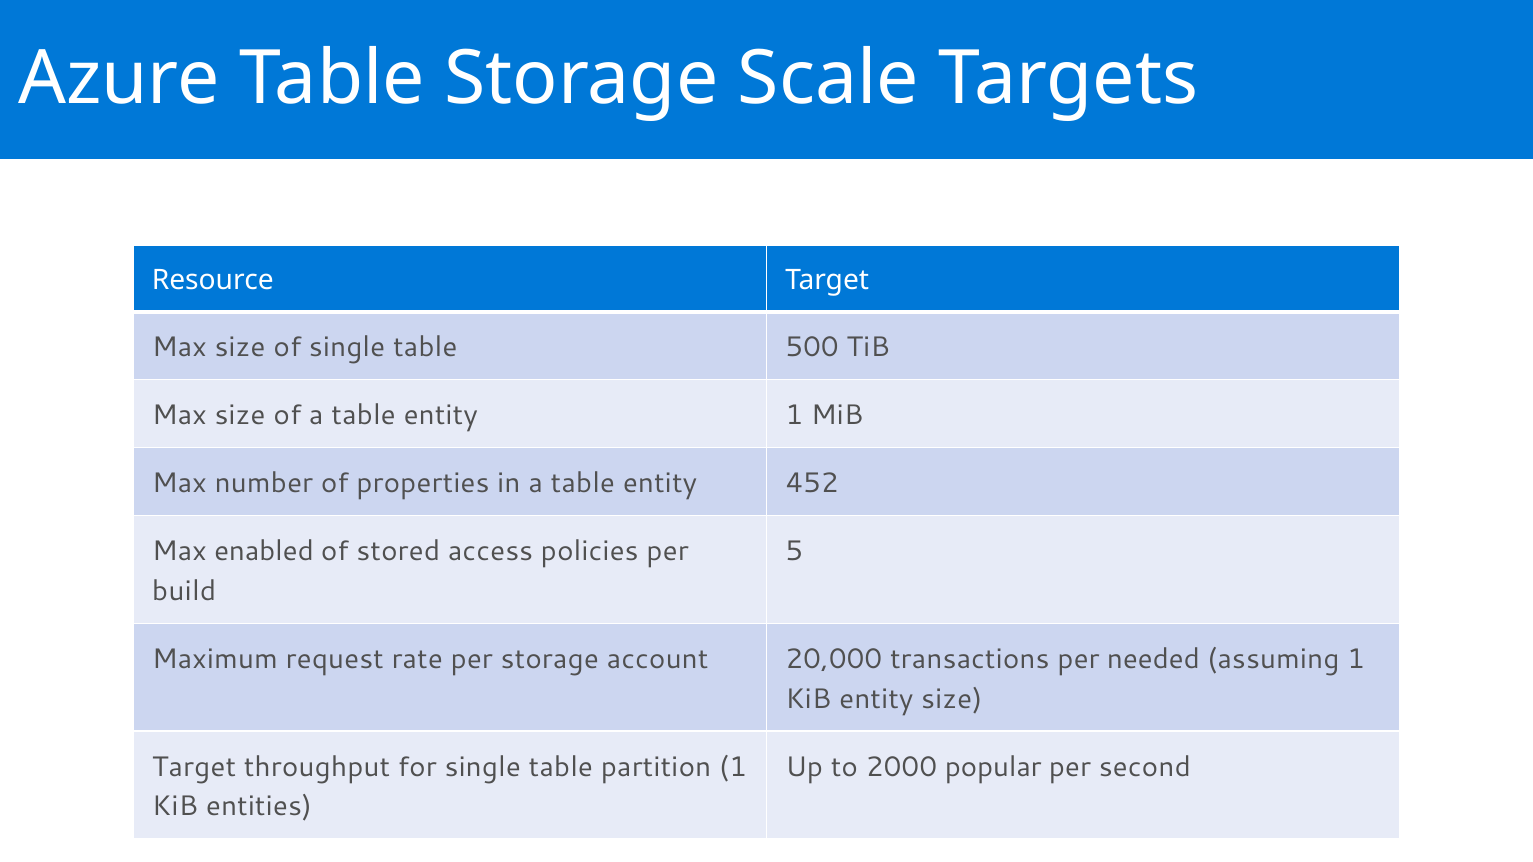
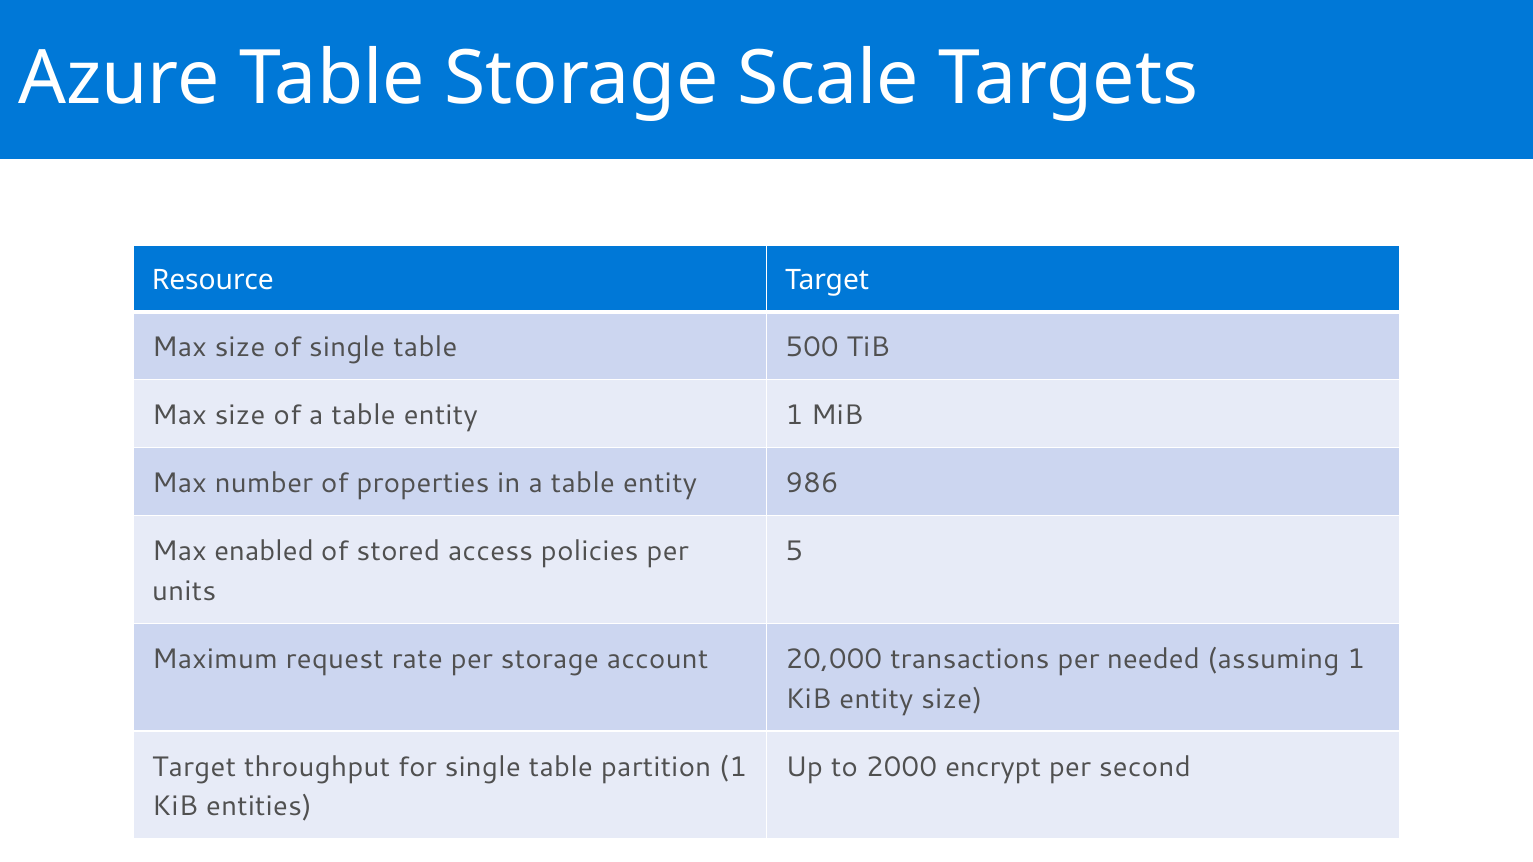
452: 452 -> 986
build: build -> units
popular: popular -> encrypt
